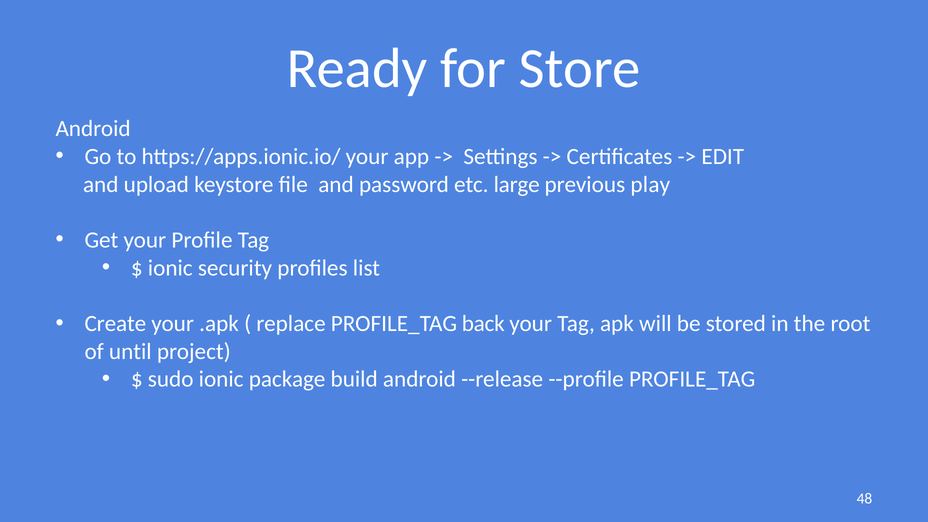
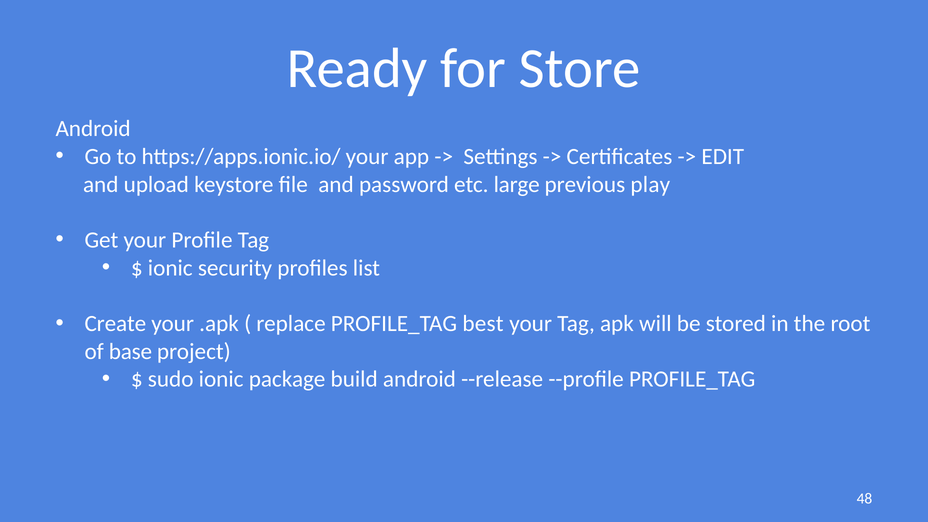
back: back -> best
until: until -> base
